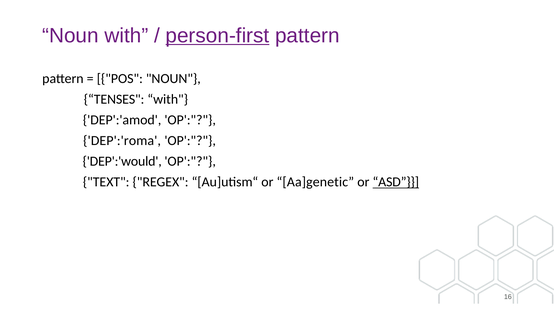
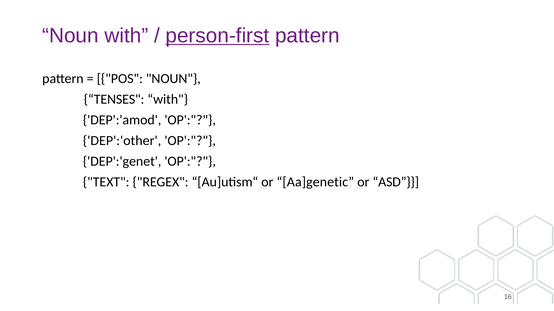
DEP':'roma: DEP':'roma -> DEP':'other
DEP':'would: DEP':'would -> DEP':'genet
ASD underline: present -> none
